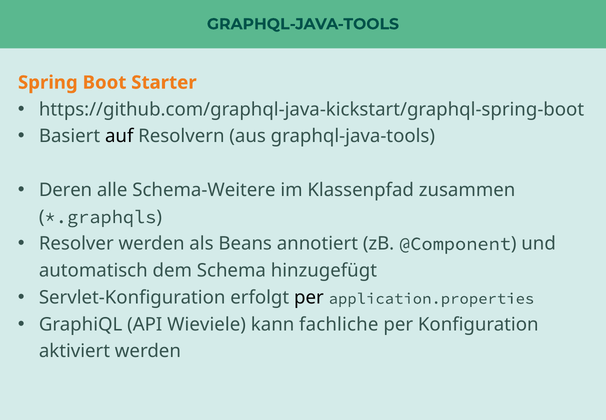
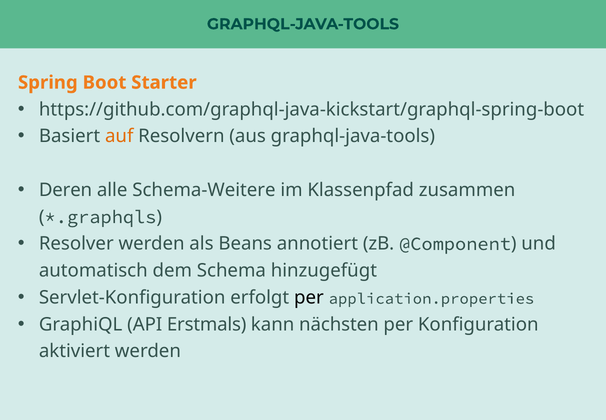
auf colour: black -> orange
Wieviele: Wieviele -> Erstmals
fachliche: fachliche -> nächsten
